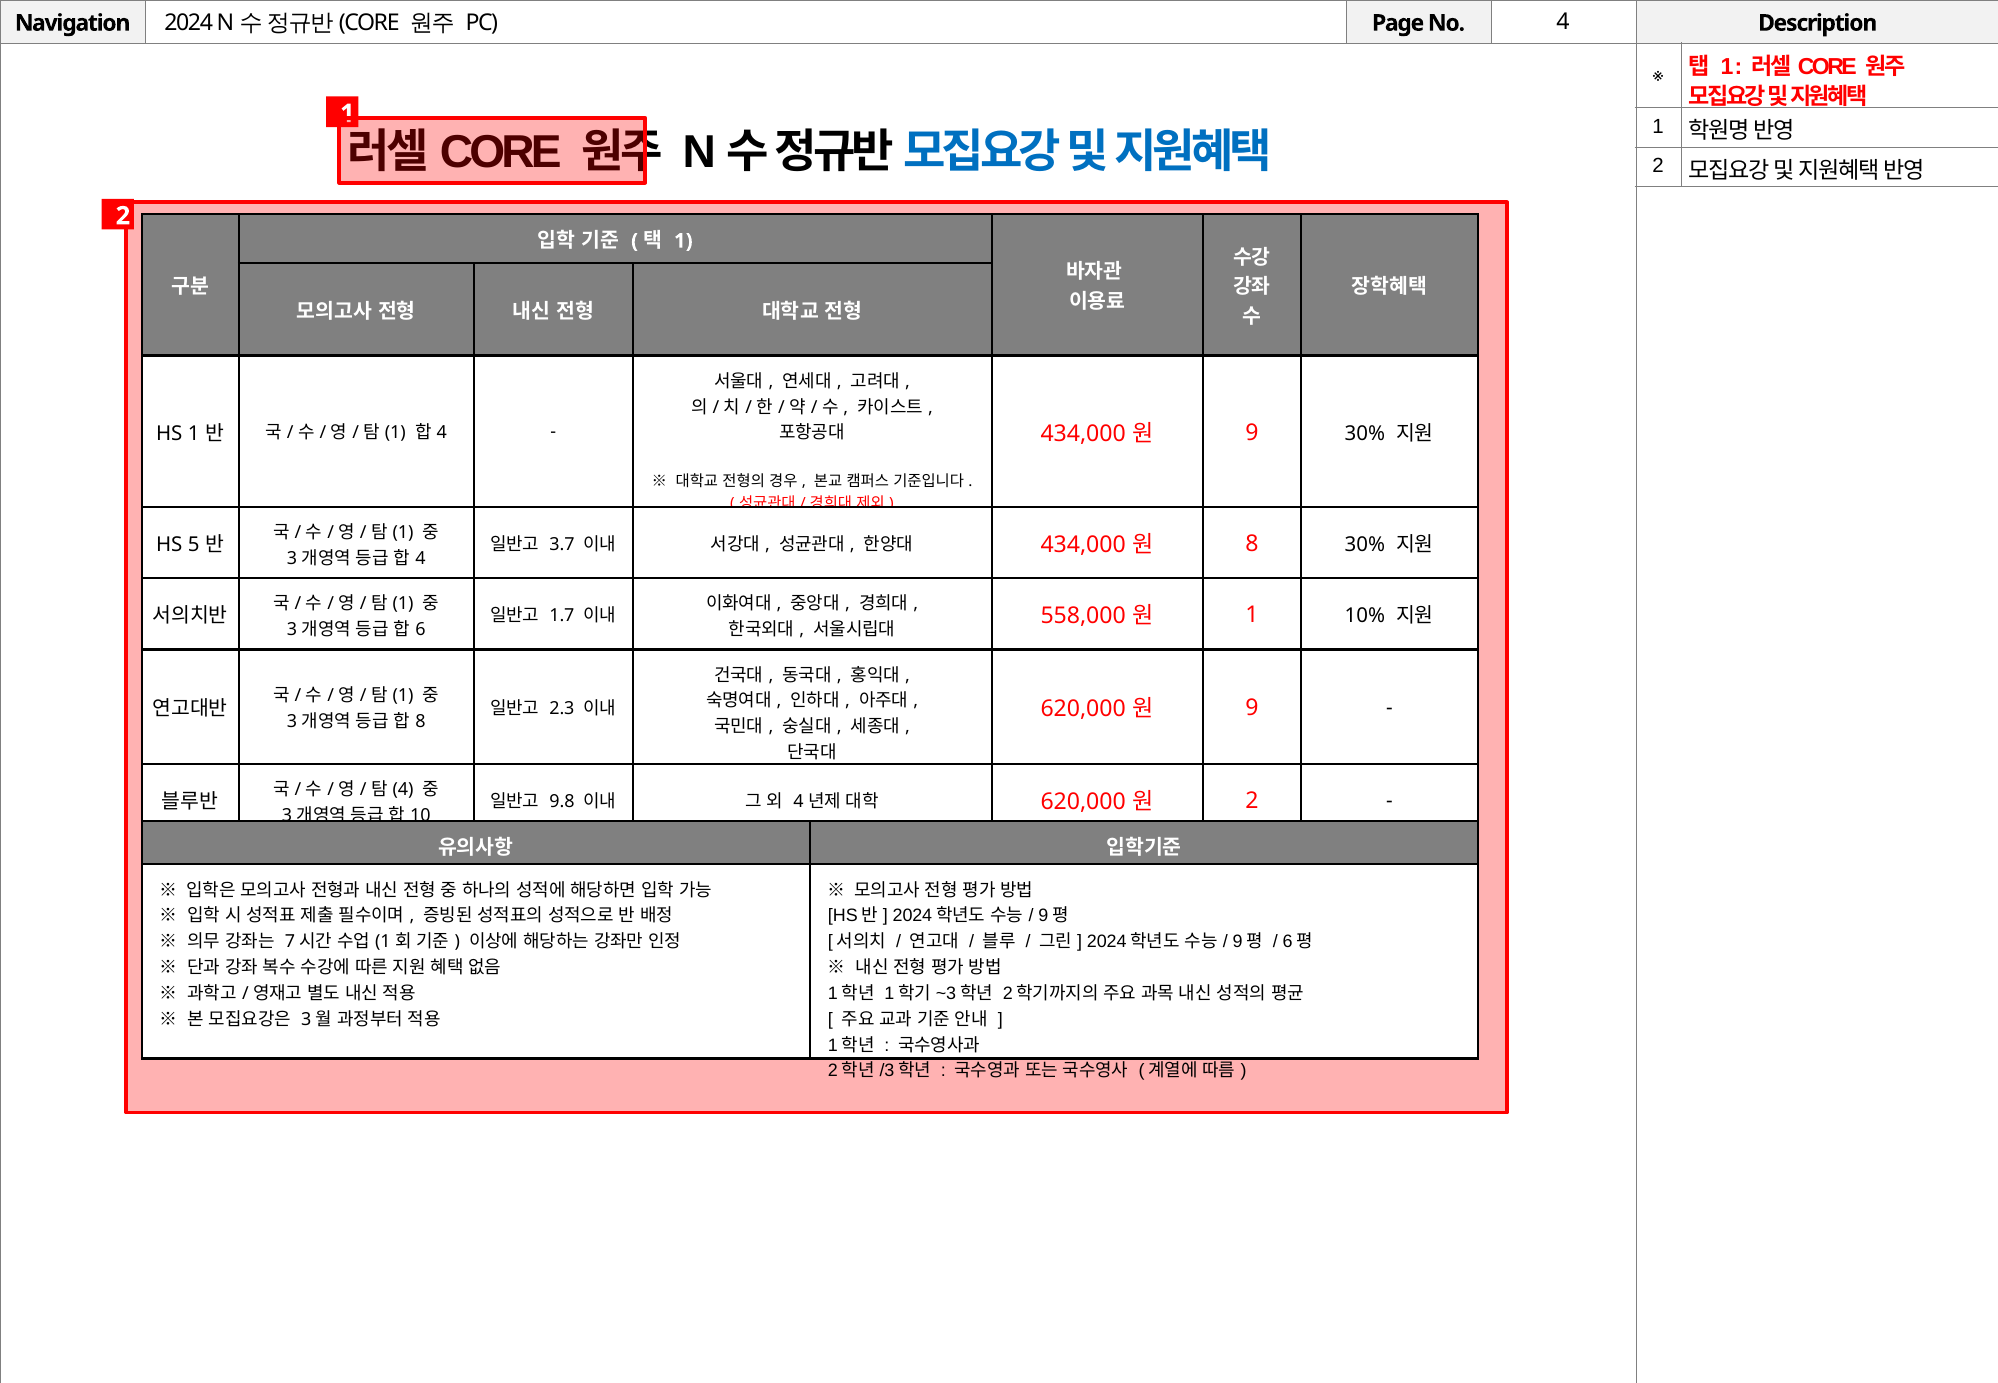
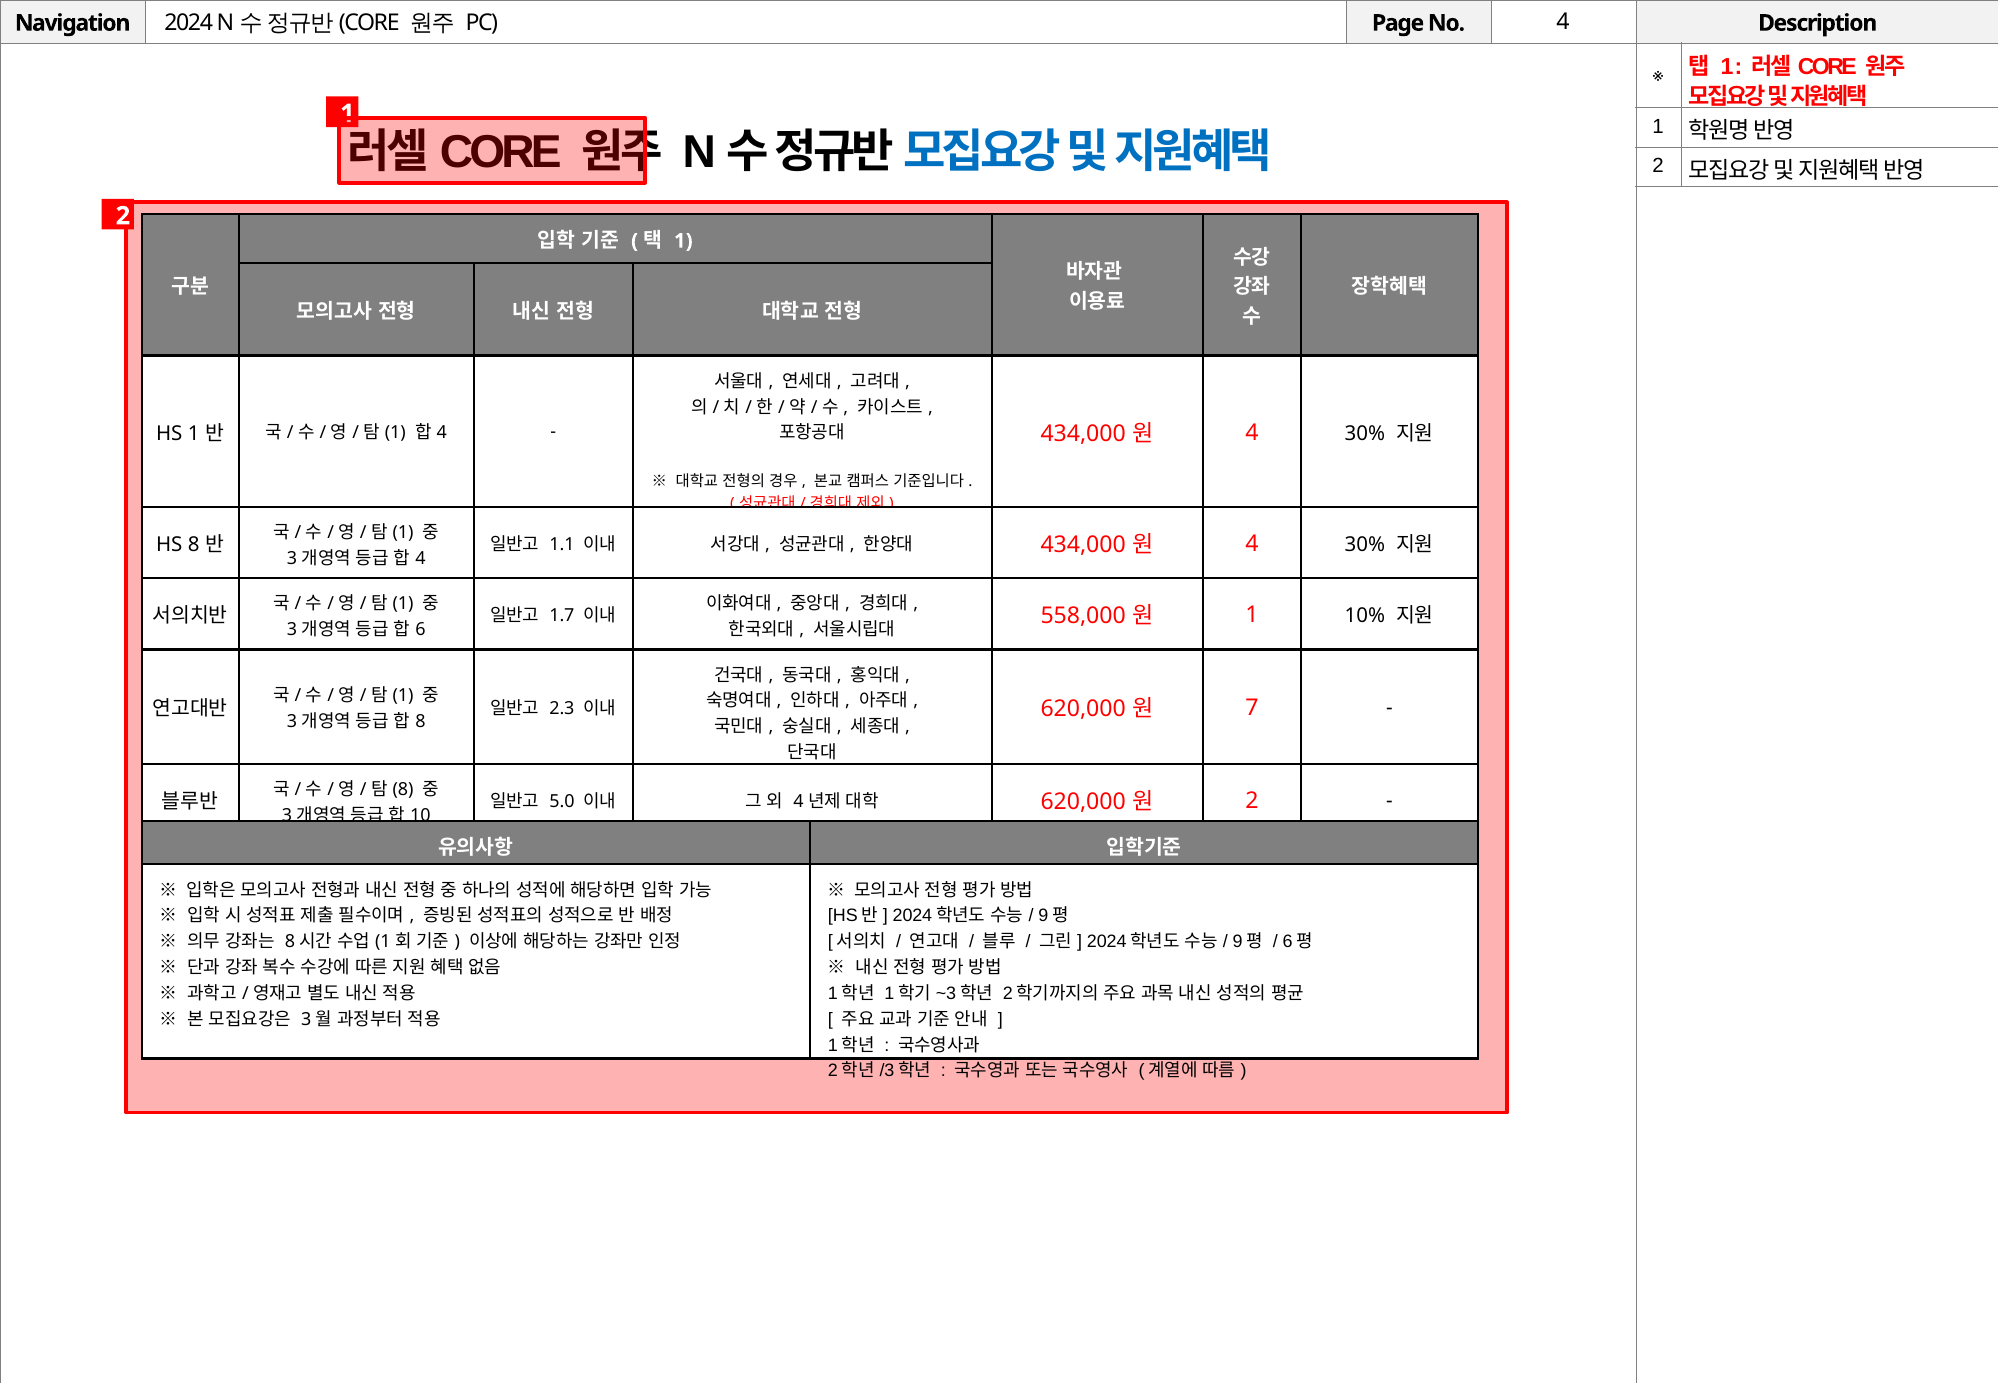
9 at (1252, 432): 9 -> 4
3.7: 3.7 -> 1.1
8 at (1252, 544): 8 -> 4
HS 5: 5 -> 8
9 at (1252, 708): 9 -> 7
4 at (403, 790): 4 -> 8
9.8: 9.8 -> 5.0
7 at (290, 942): 7 -> 8
